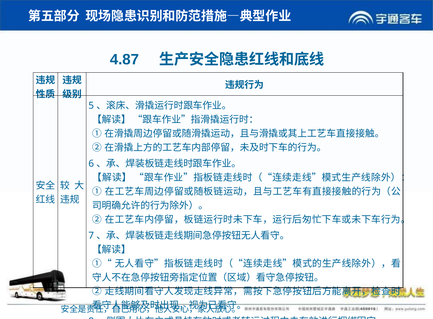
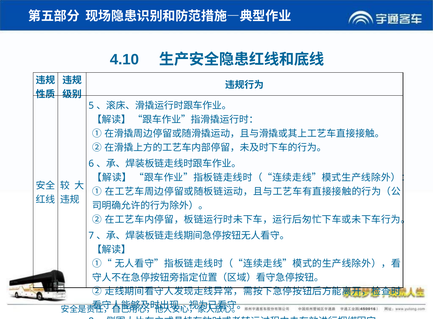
4.87: 4.87 -> 4.10
